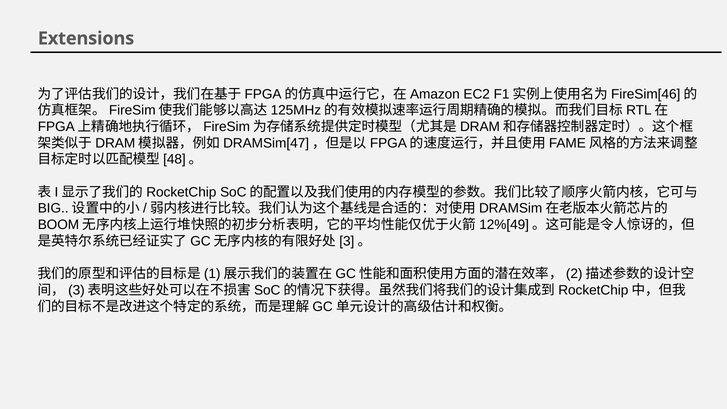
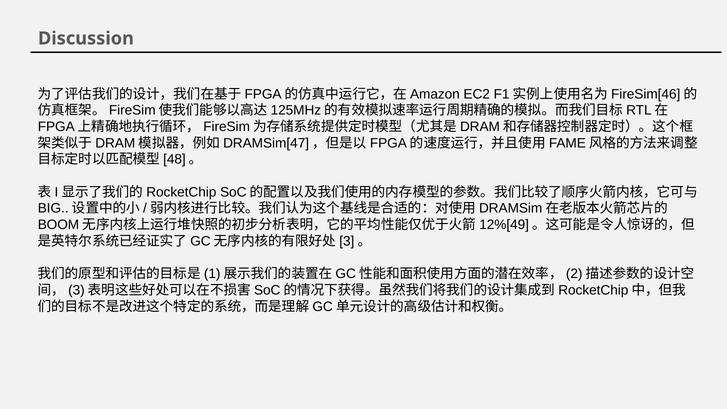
Extensions: Extensions -> Discussion
